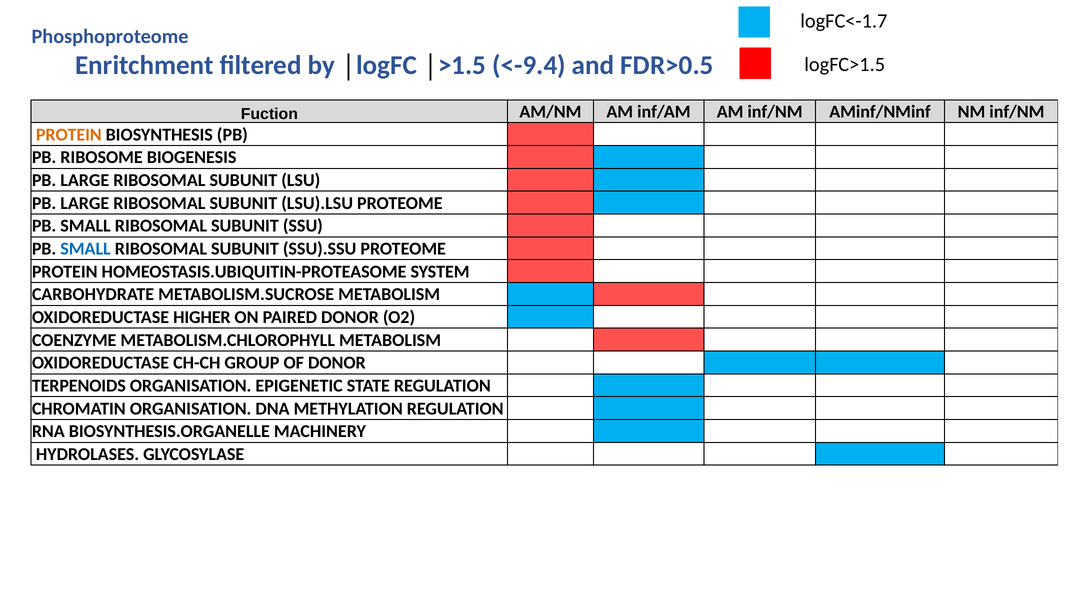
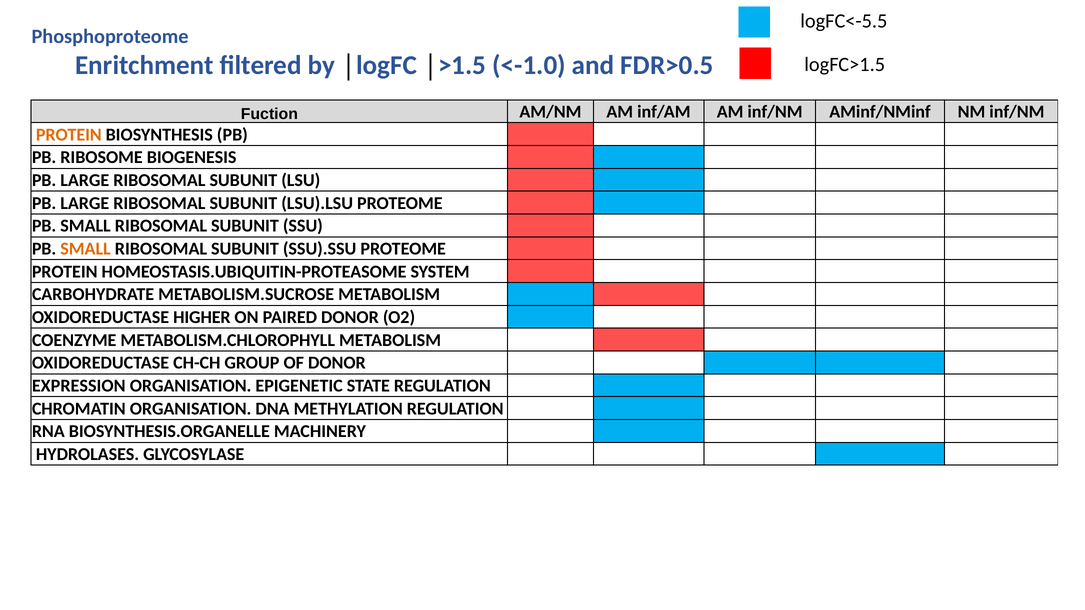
logFC<-1.7: logFC<-1.7 -> logFC<-5.5
<-9.4: <-9.4 -> <-1.0
SMALL at (86, 249) colour: blue -> orange
TERPENOIDS: TERPENOIDS -> EXPRESSION
